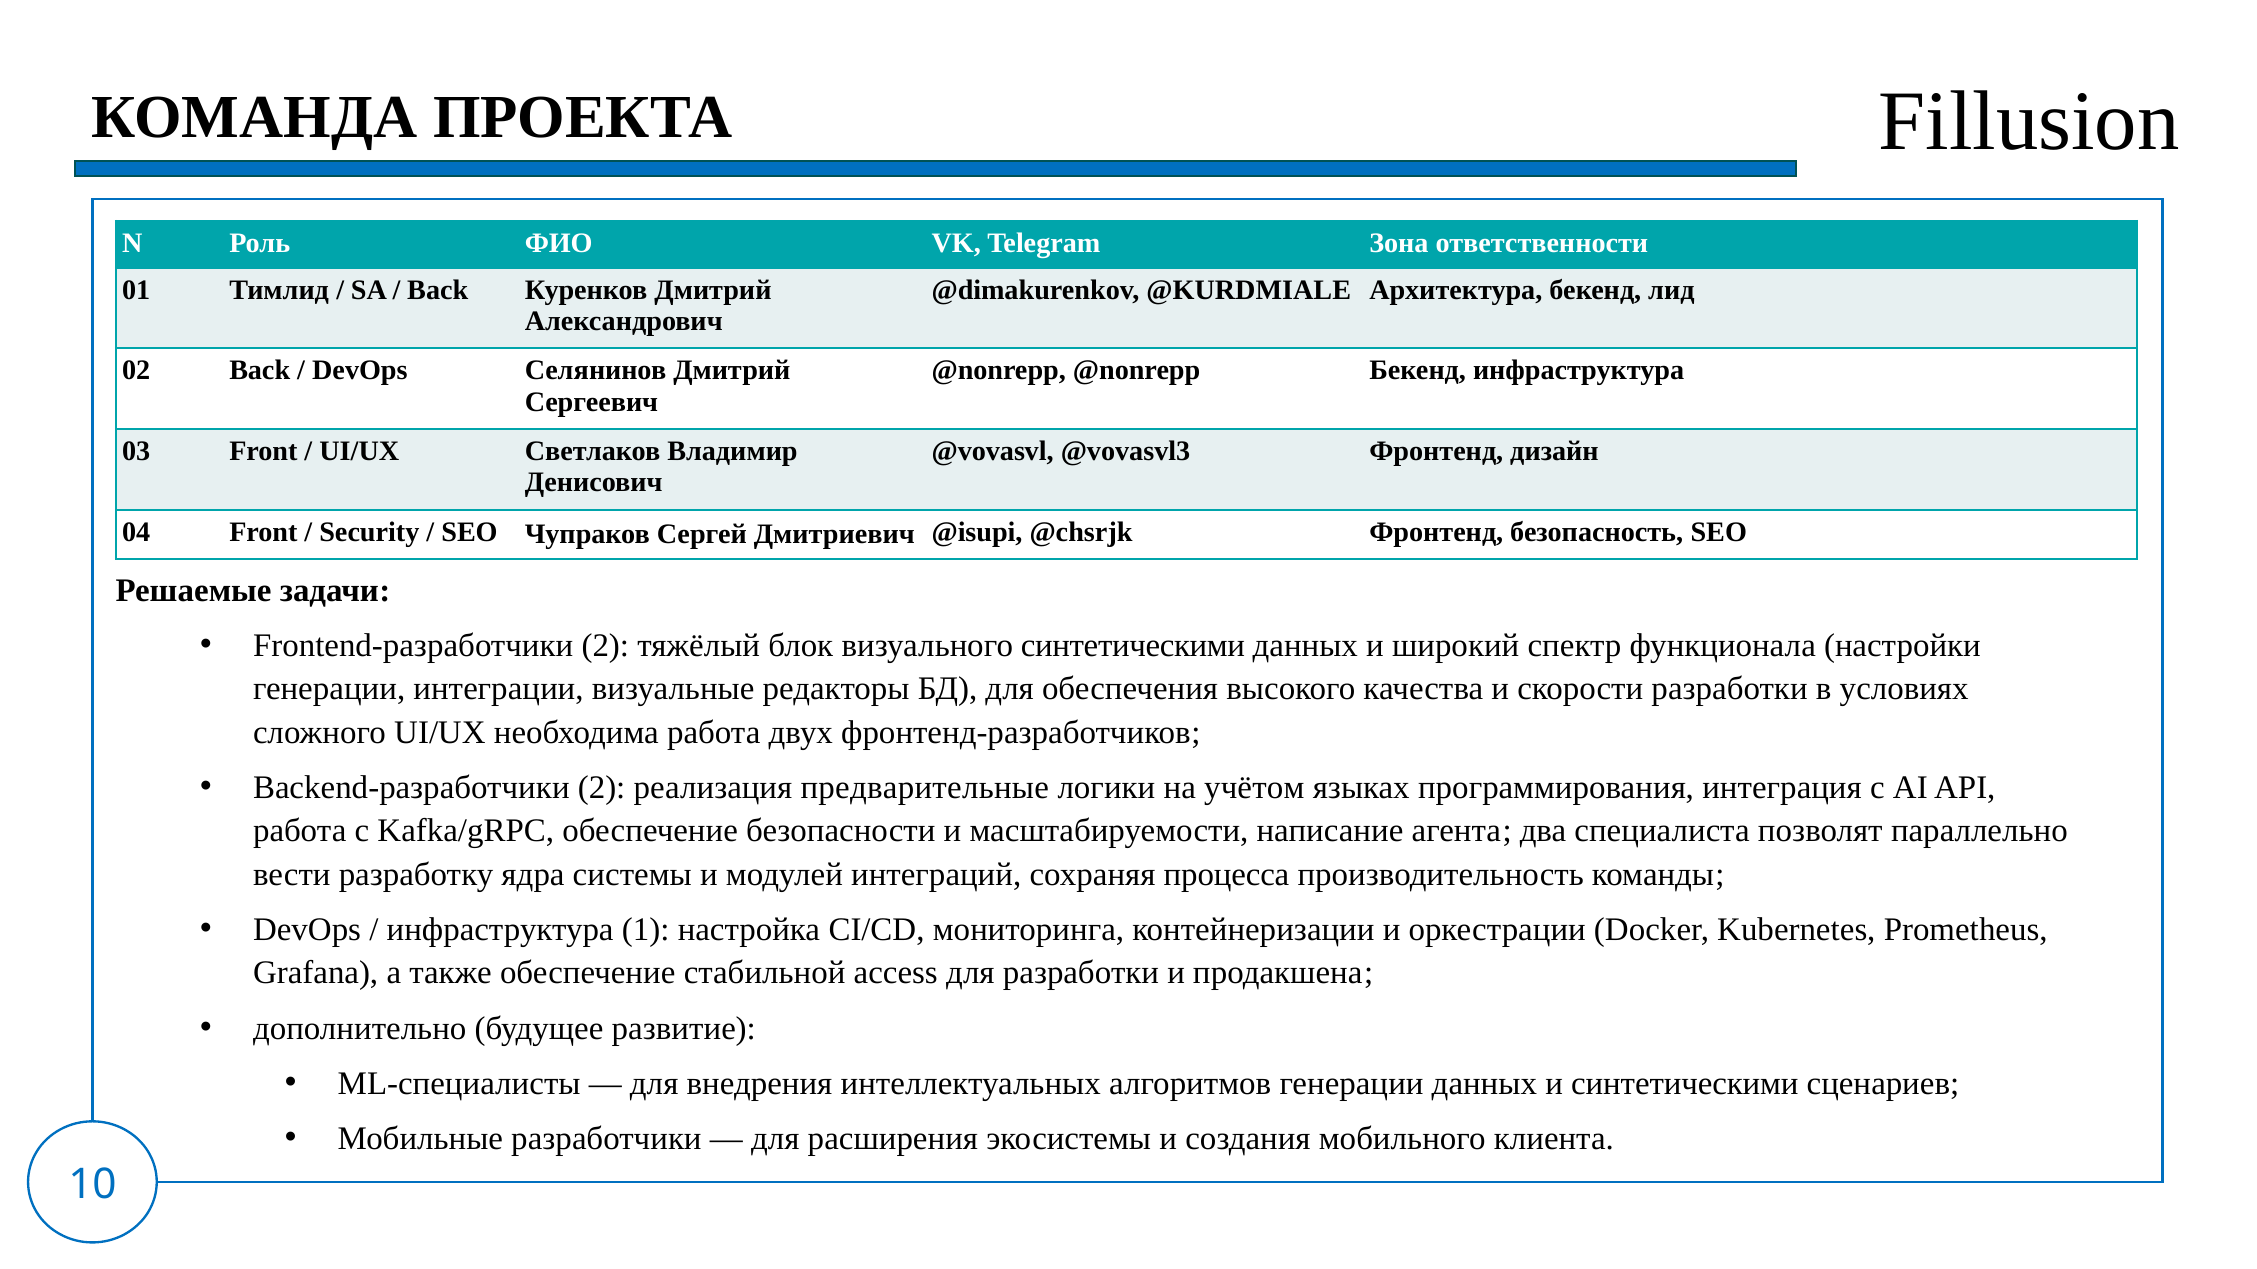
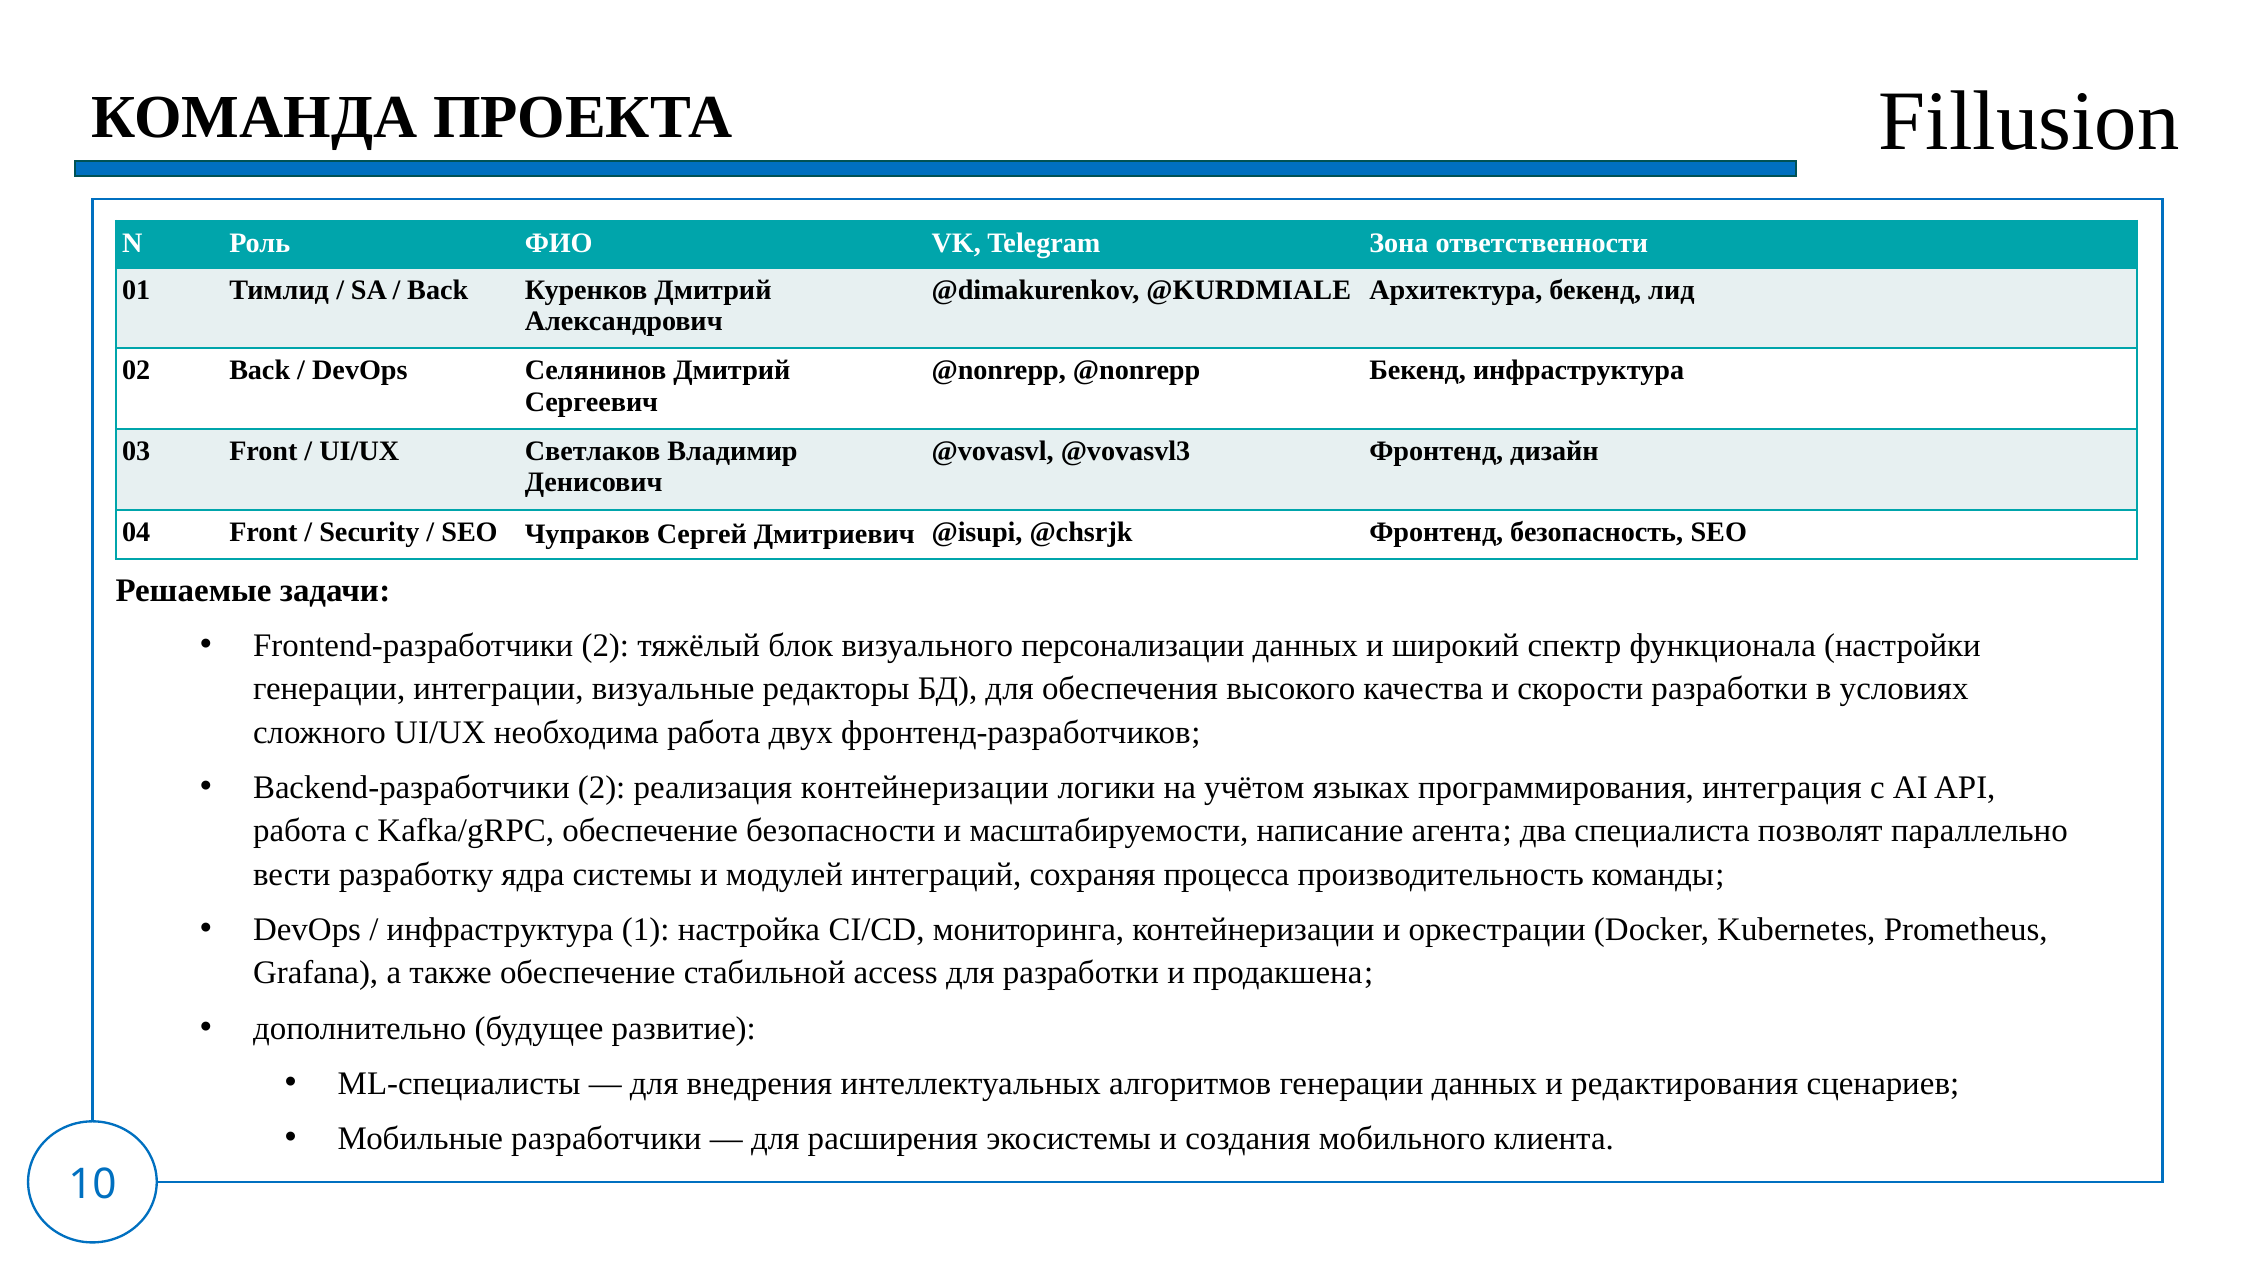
визуального синтетическими: синтетическими -> персонализации
реализация предварительные: предварительные -> контейнеризации
и синтетическими: синтетическими -> редактирования
